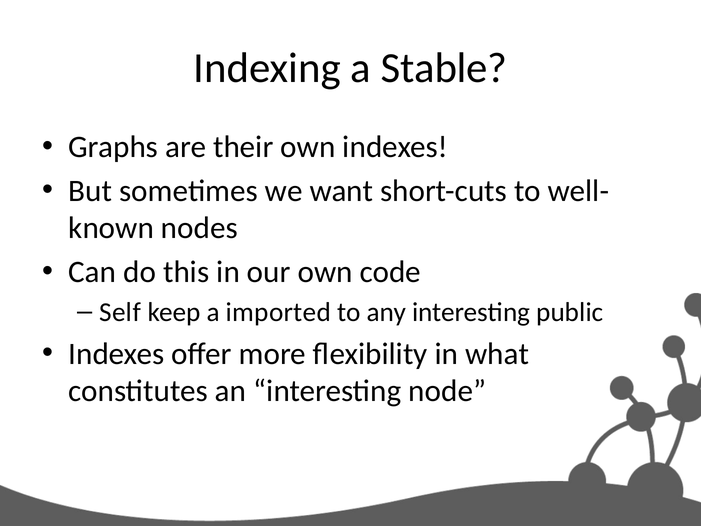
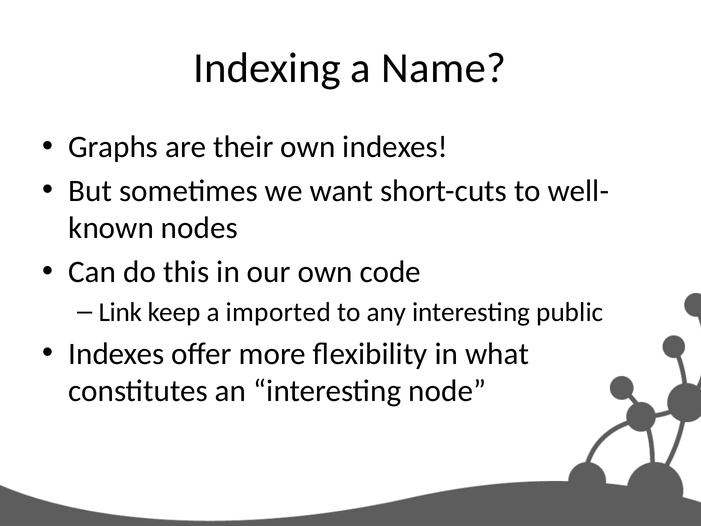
Stable: Stable -> Name
Self: Self -> Link
